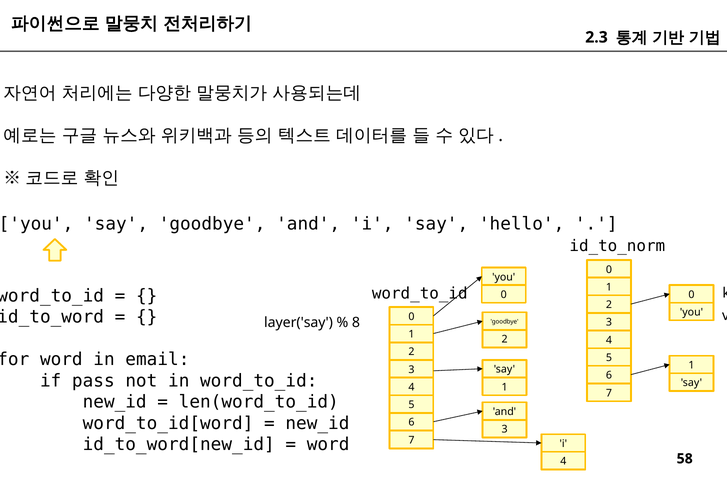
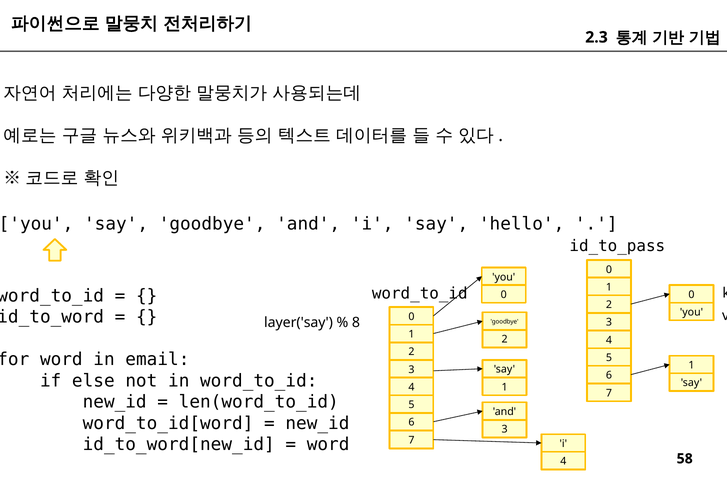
id_to_norm: id_to_norm -> id_to_pass
pass: pass -> else
